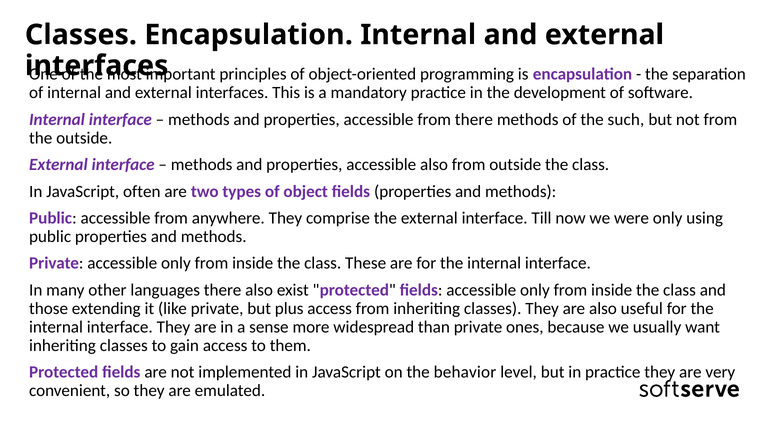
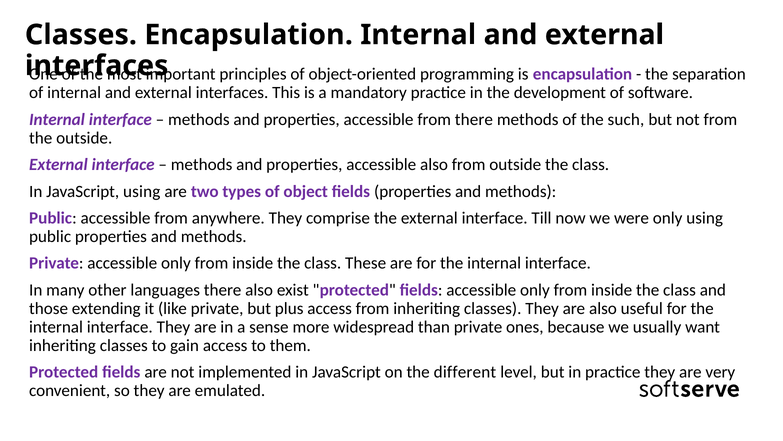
JavaScript often: often -> using
behavior: behavior -> different
